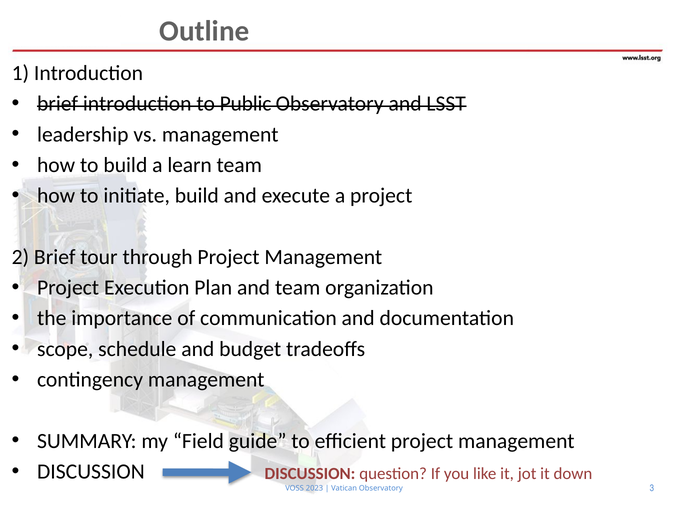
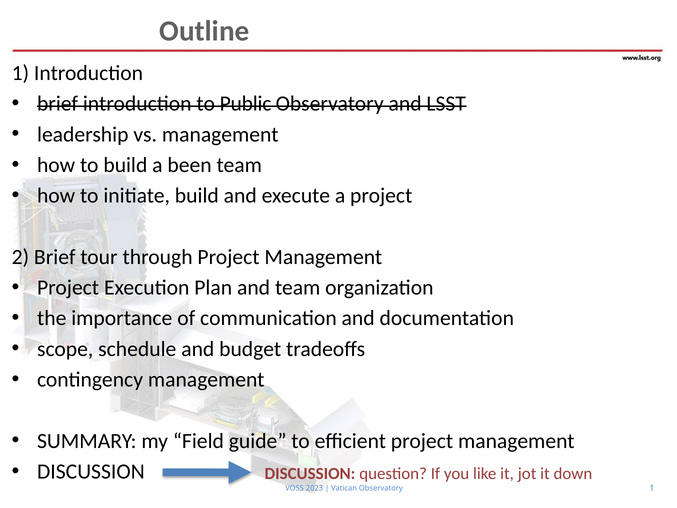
learn: learn -> been
Observatory 3: 3 -> 1
